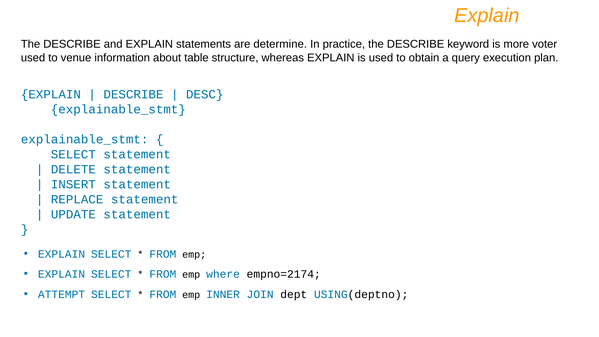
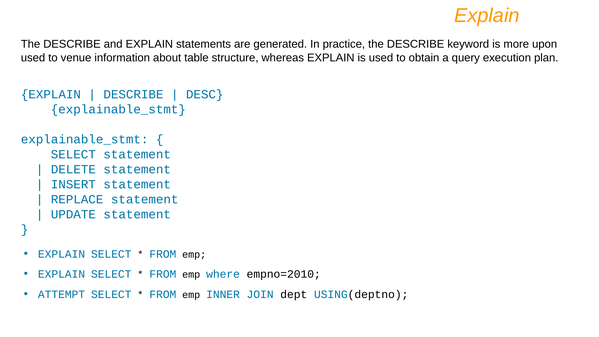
determine: determine -> generated
voter: voter -> upon
empno=2174: empno=2174 -> empno=2010
